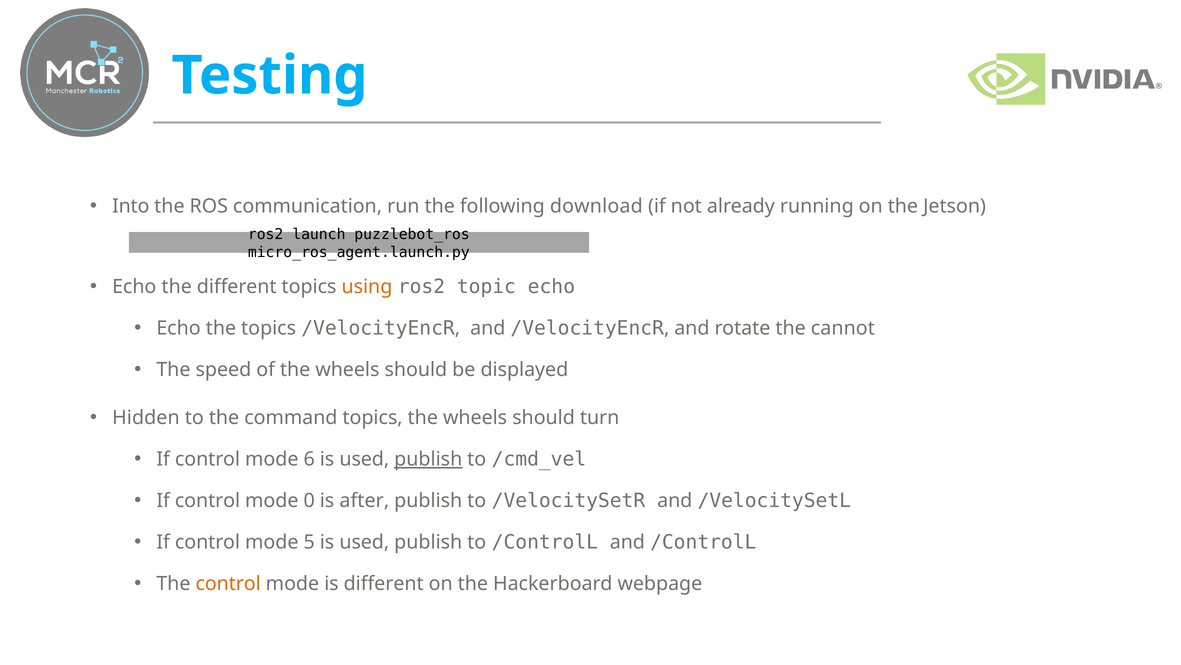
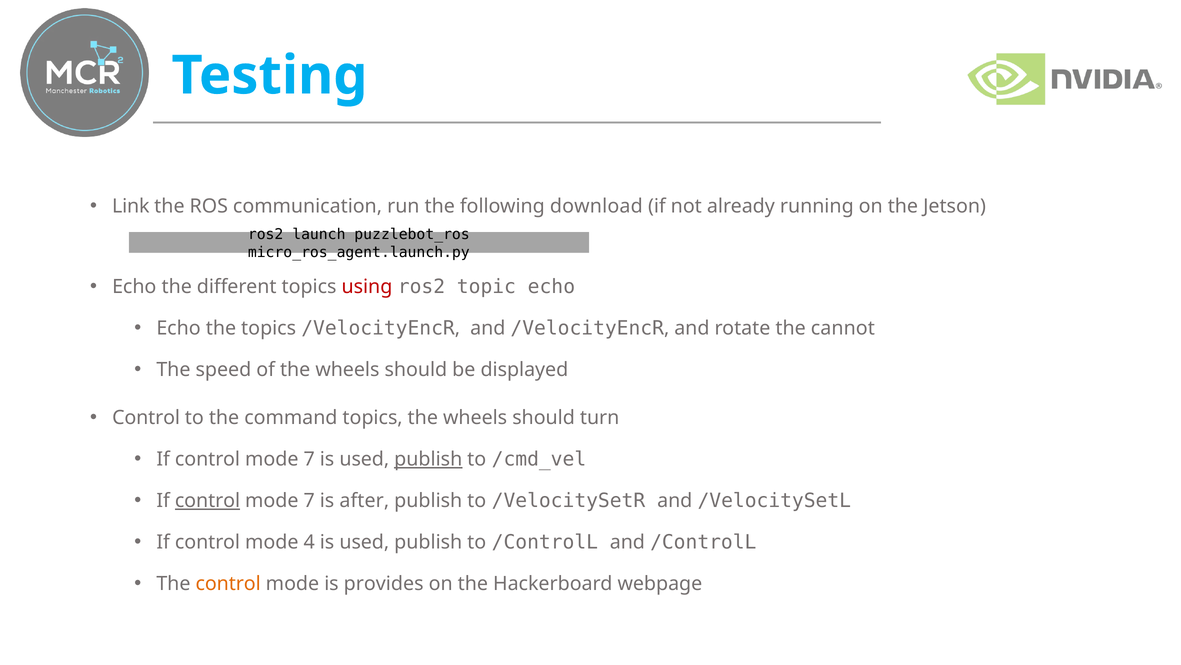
Into: Into -> Link
using colour: orange -> red
Hidden at (146, 417): Hidden -> Control
6 at (309, 459): 6 -> 7
control at (207, 500) underline: none -> present
0 at (309, 500): 0 -> 7
5: 5 -> 4
is different: different -> provides
